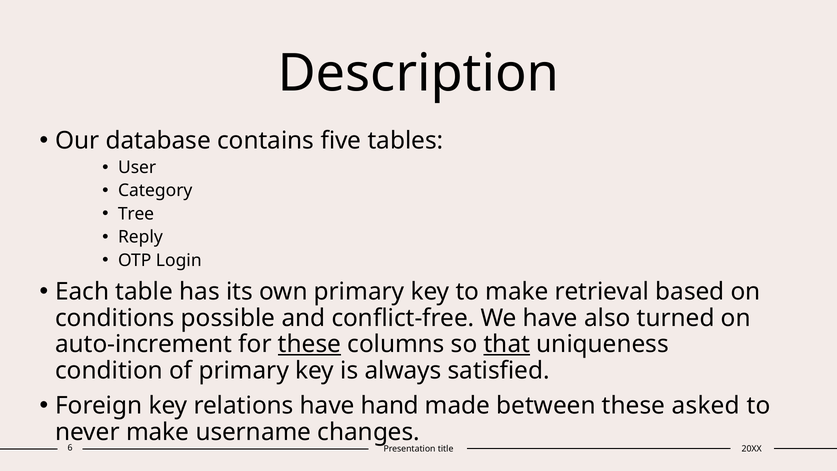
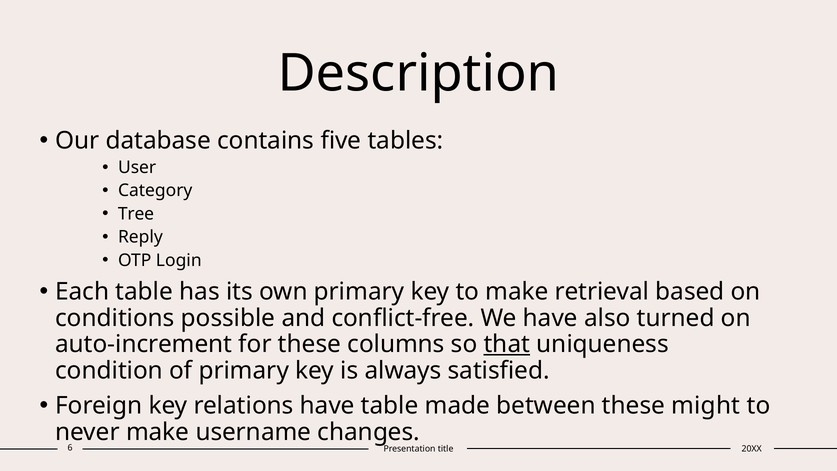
these at (310, 344) underline: present -> none
have hand: hand -> table
asked: asked -> might
